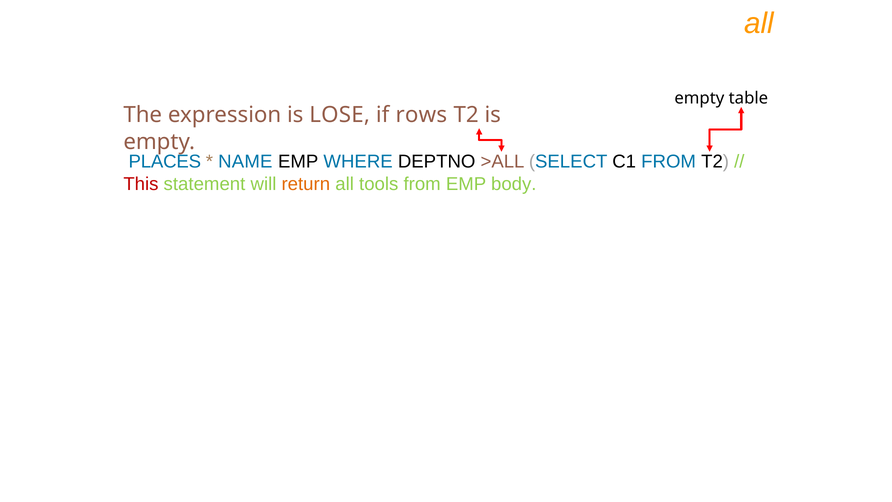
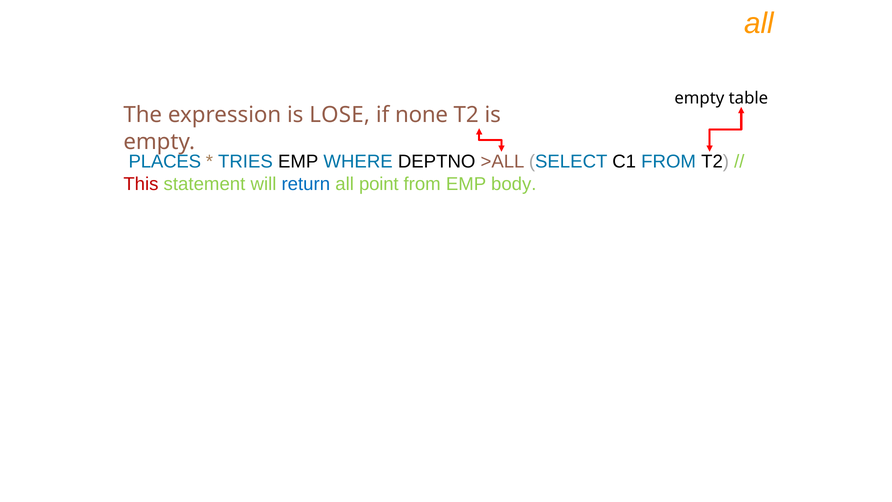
rows: rows -> none
NAME: NAME -> TRIES
return colour: orange -> blue
tools: tools -> point
